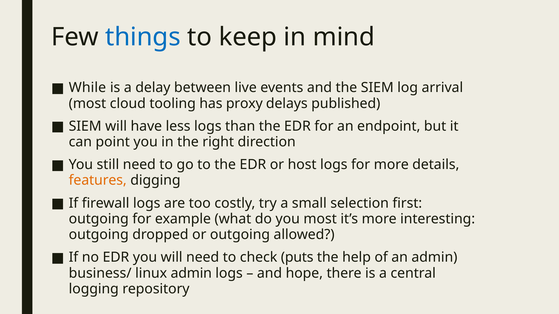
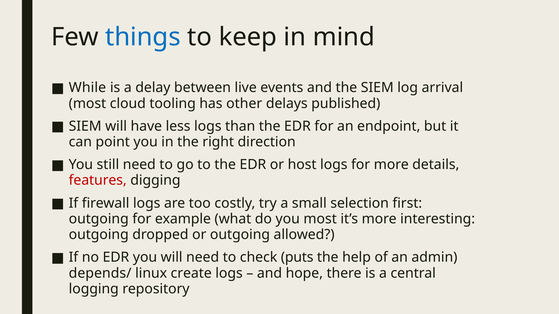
proxy: proxy -> other
features colour: orange -> red
business/: business/ -> depends/
linux admin: admin -> create
